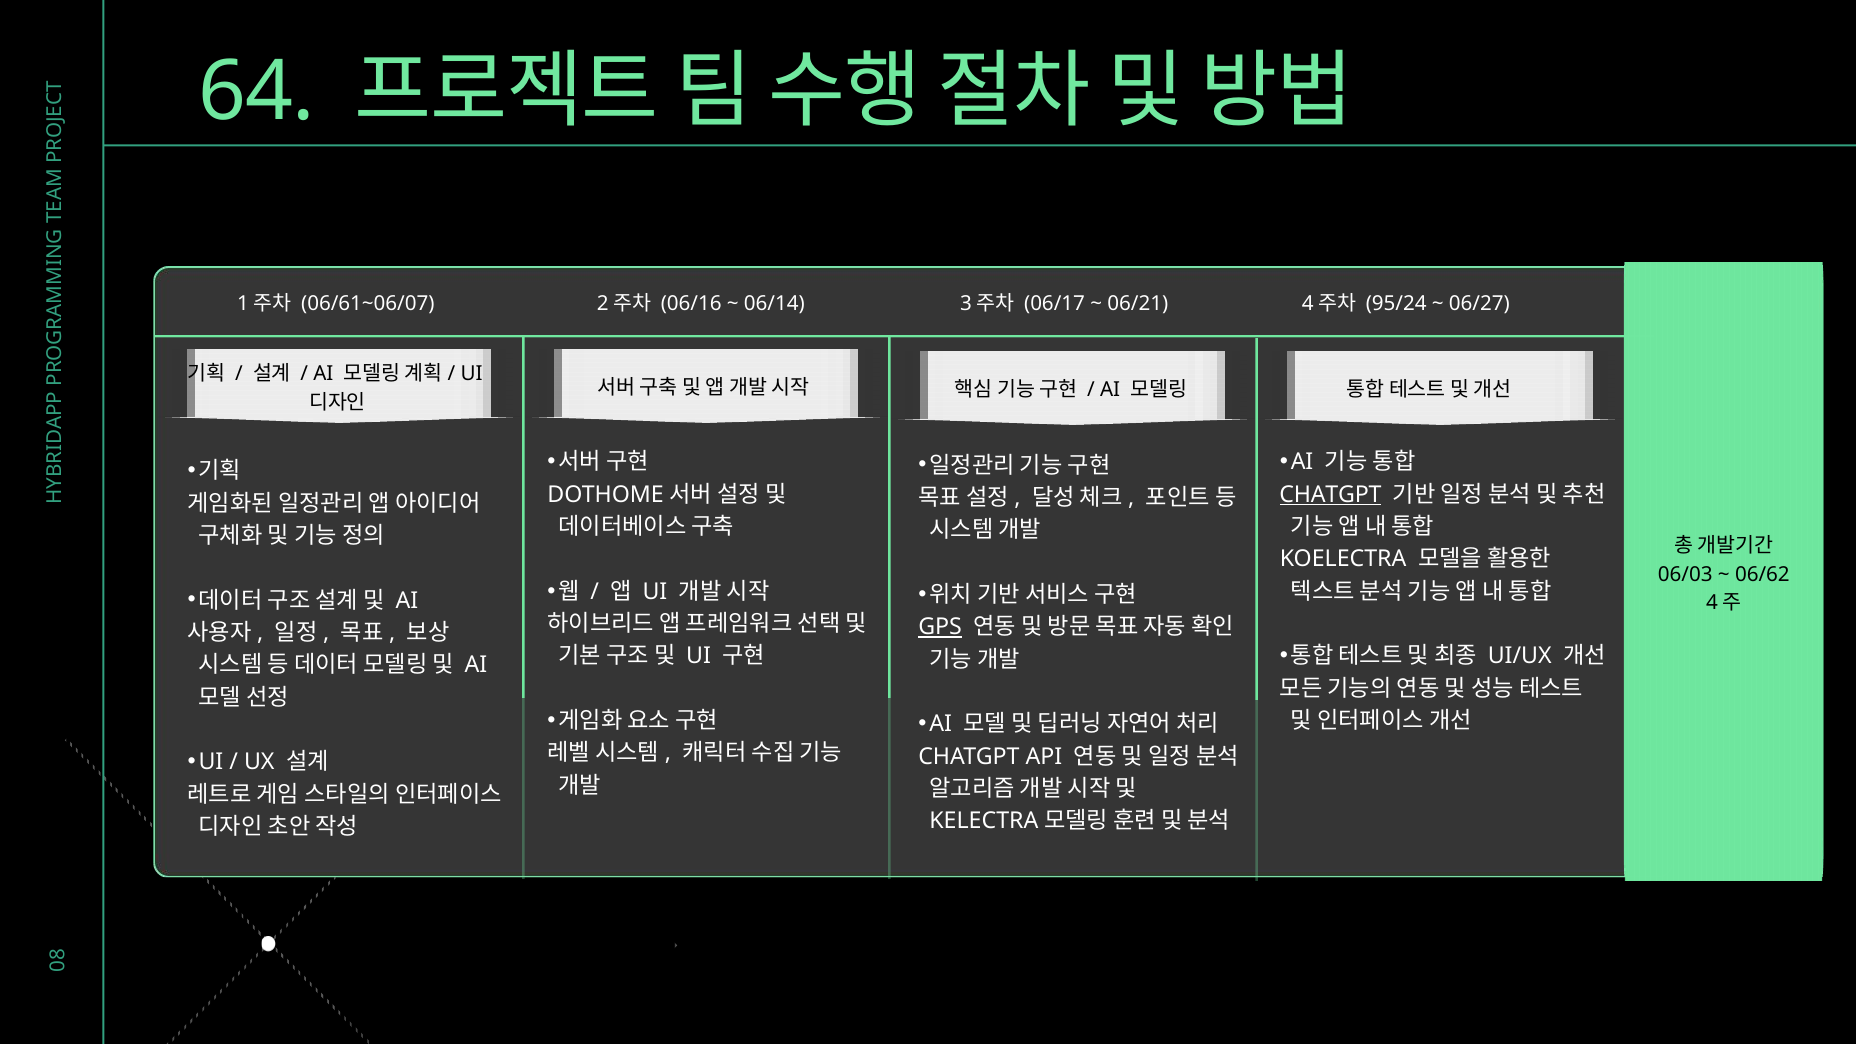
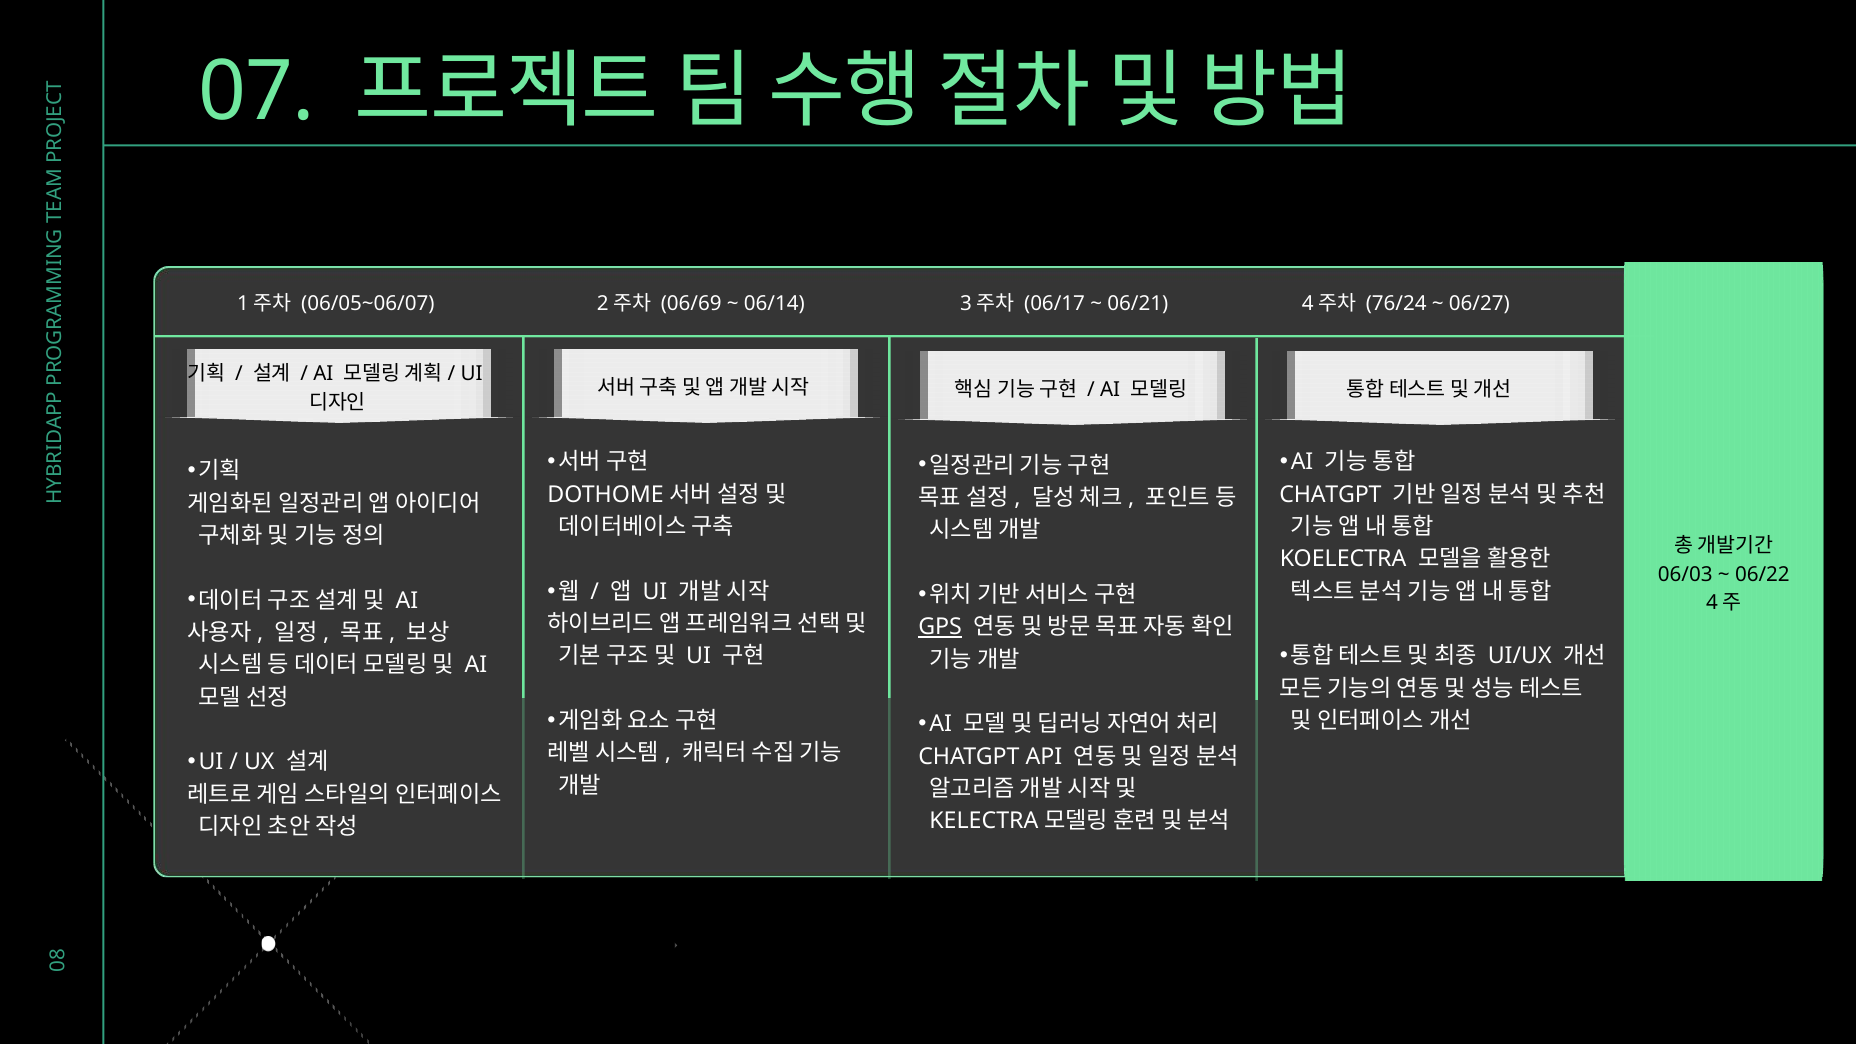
64: 64 -> 07
06/61~06/07: 06/61~06/07 -> 06/05~06/07
06/16: 06/16 -> 06/69
95/24: 95/24 -> 76/24
CHATGPT at (1330, 495) underline: present -> none
06/62: 06/62 -> 06/22
